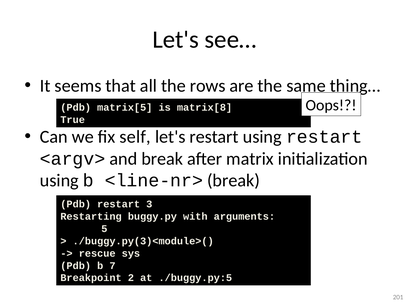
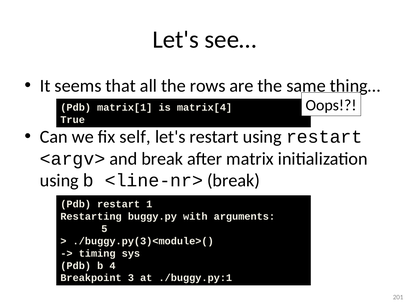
matrix[5: matrix[5 -> matrix[1
matrix[8: matrix[8 -> matrix[4
3: 3 -> 1
rescue: rescue -> timing
7: 7 -> 4
2: 2 -> 3
./buggy.py:5: ./buggy.py:5 -> ./buggy.py:1
